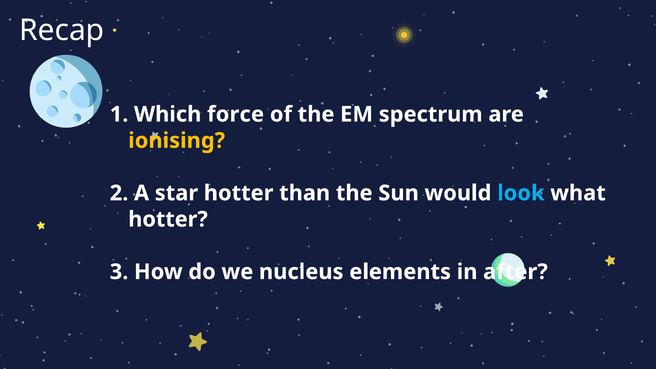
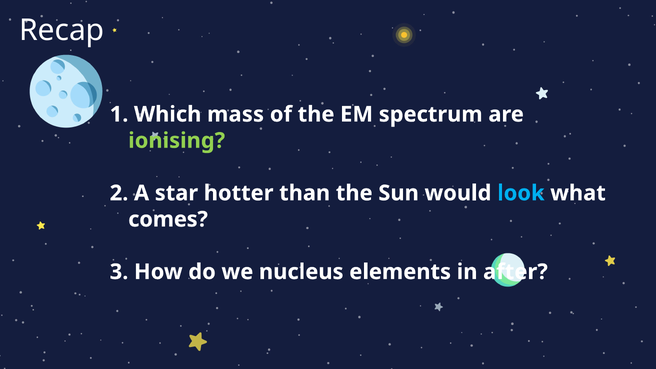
force: force -> mass
ionising colour: yellow -> light green
hotter at (168, 219): hotter -> comes
